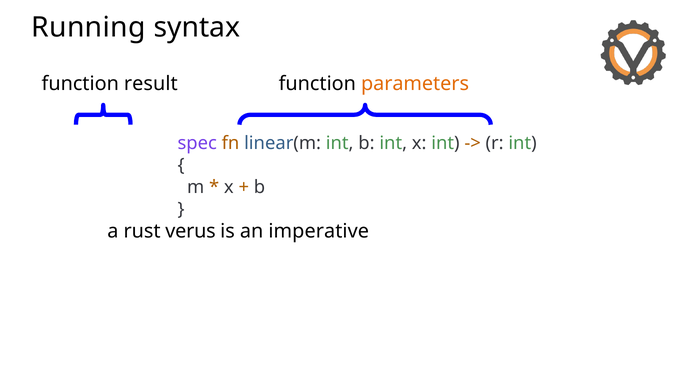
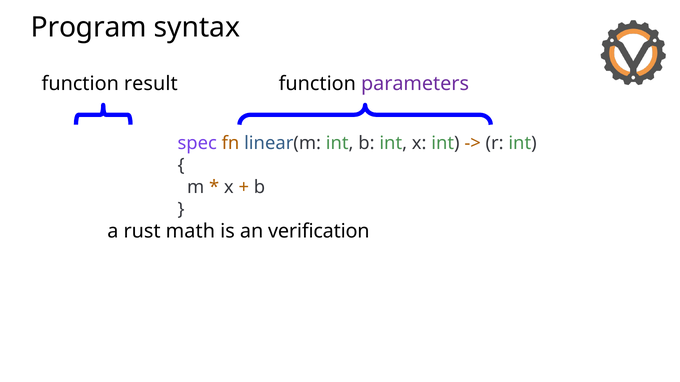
Running: Running -> Program
parameters colour: orange -> purple
verus: verus -> math
imperative: imperative -> verification
